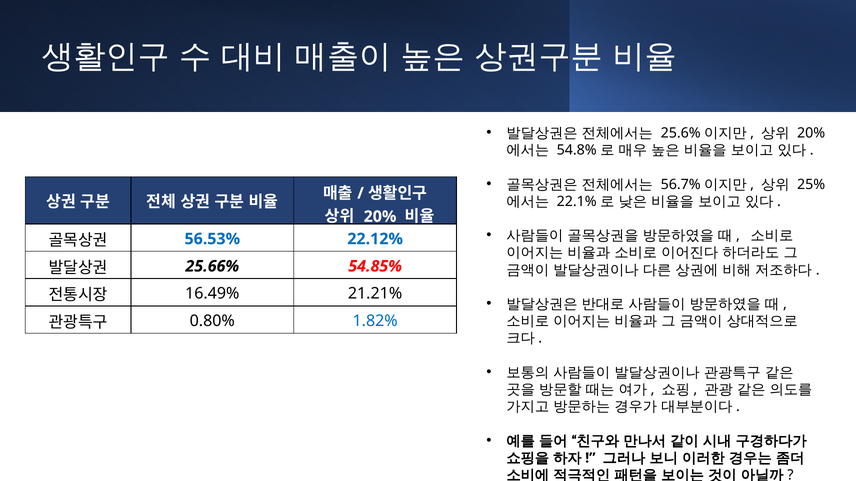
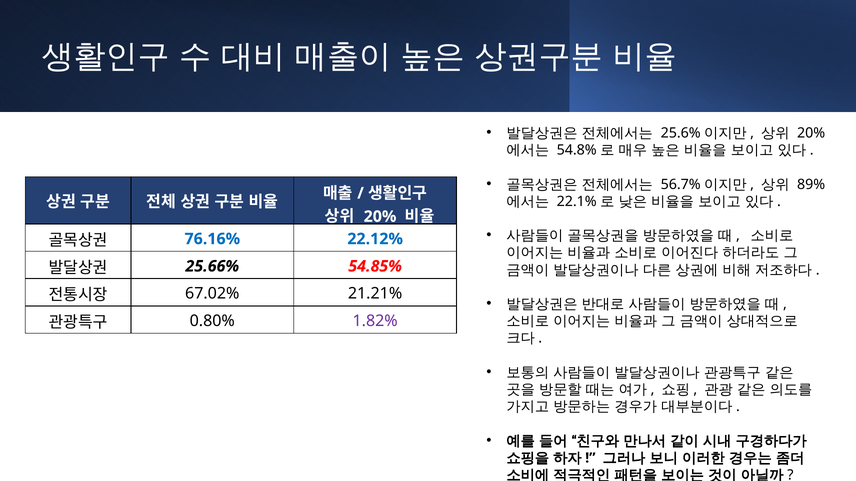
25%: 25% -> 89%
56.53%: 56.53% -> 76.16%
16.49%: 16.49% -> 67.02%
1.82% colour: blue -> purple
